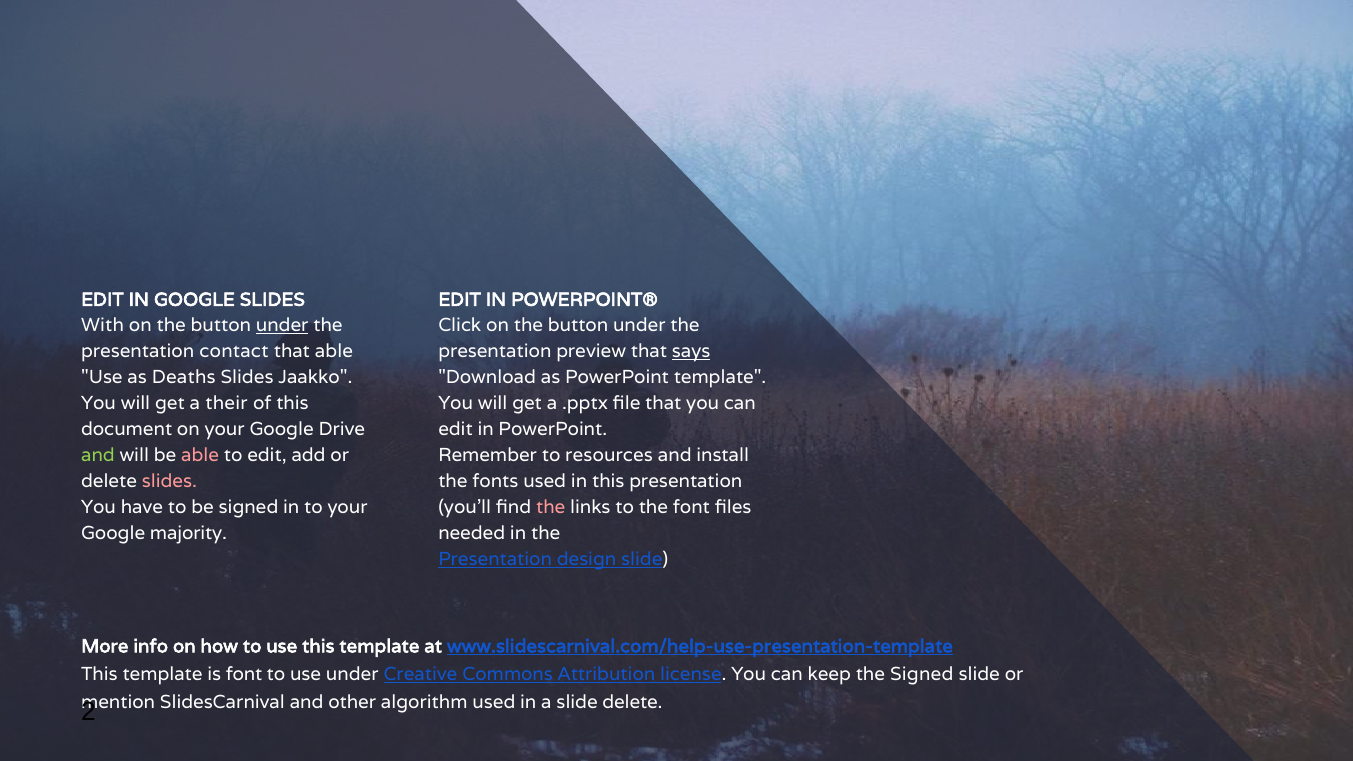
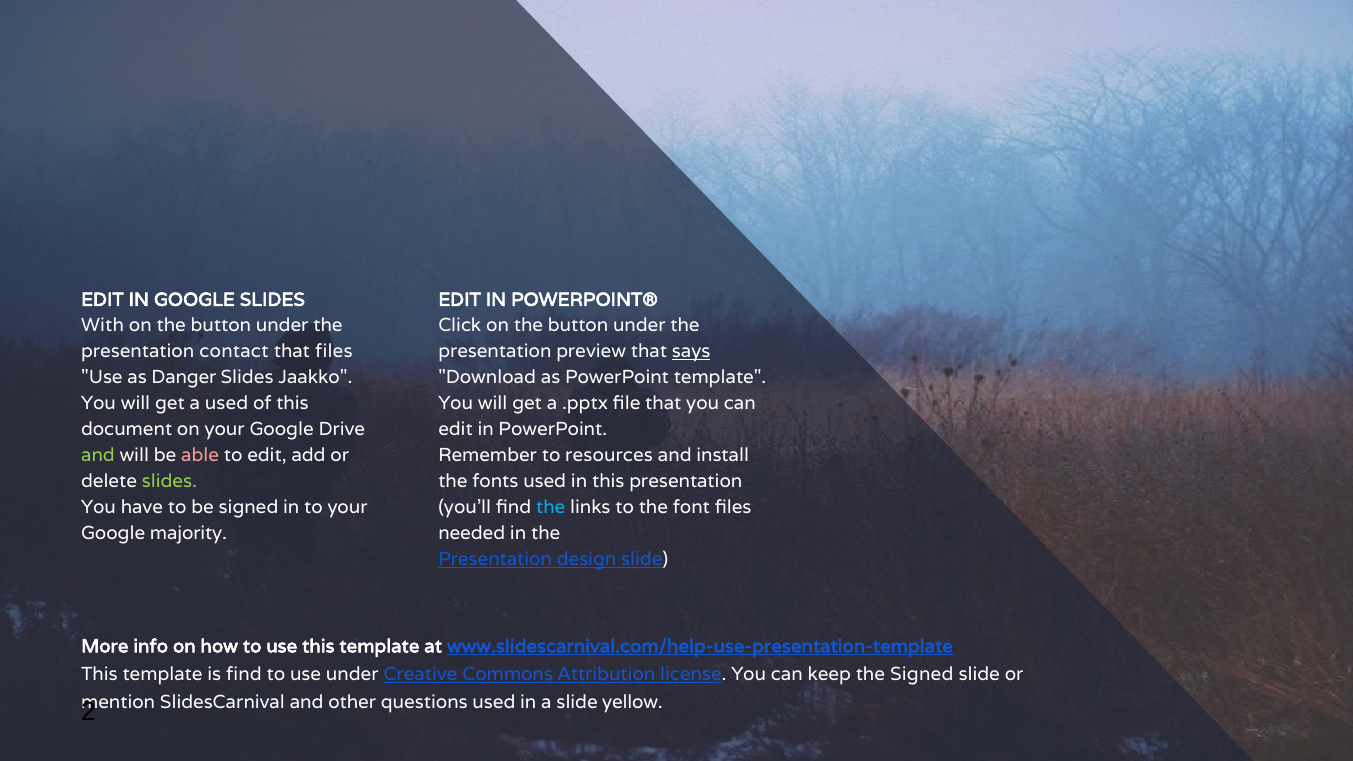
under at (282, 326) underline: present -> none
that able: able -> files
Deaths: Deaths -> Danger
a their: their -> used
slides at (169, 481) colour: pink -> light green
the at (551, 507) colour: pink -> light blue
is font: font -> find
algorithm: algorithm -> questions
slide delete: delete -> yellow
